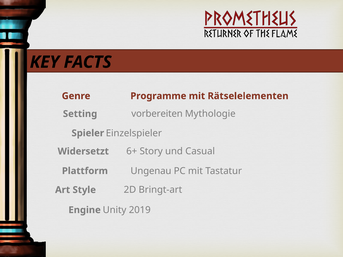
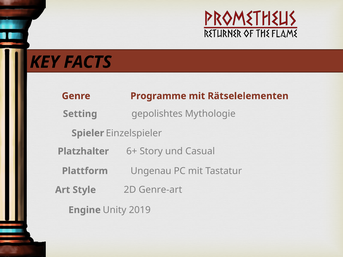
vorbereiten: vorbereiten -> gepolishtes
Widersetzt: Widersetzt -> Platzhalter
Bringt-art: Bringt-art -> Genre-art
